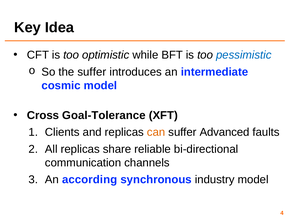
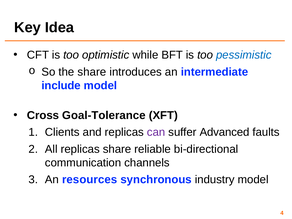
the suffer: suffer -> share
cosmic: cosmic -> include
can colour: orange -> purple
according: according -> resources
